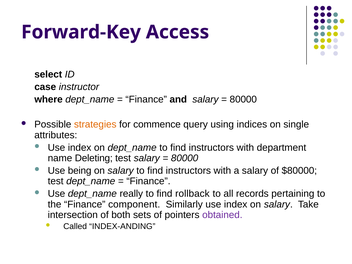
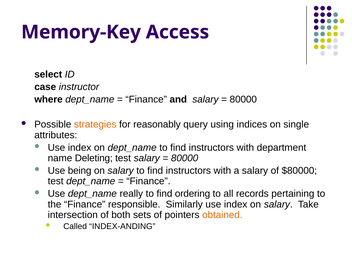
Forward-Key: Forward-Key -> Memory-Key
commence: commence -> reasonably
rollback: rollback -> ordering
component: component -> responsible
obtained colour: purple -> orange
